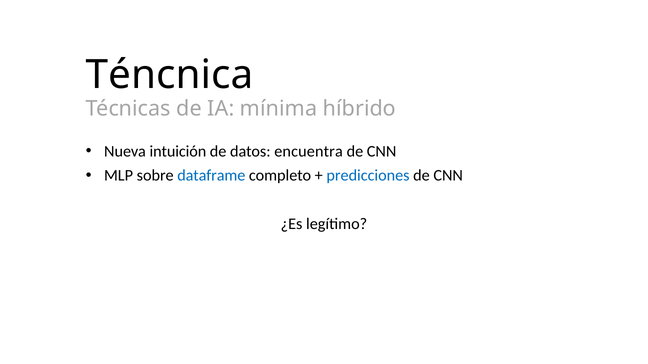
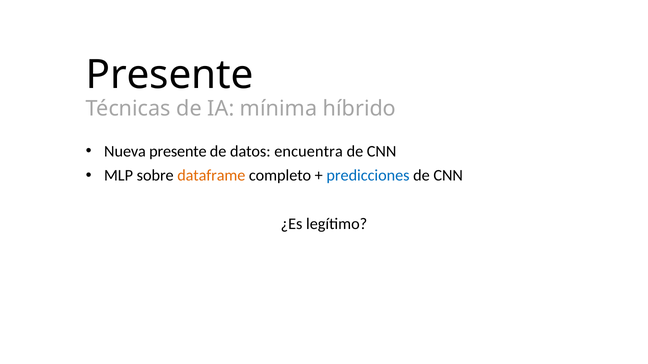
Téncnica at (170, 75): Téncnica -> Presente
Nueva intuición: intuición -> presente
dataframe colour: blue -> orange
